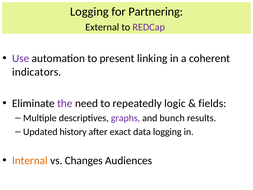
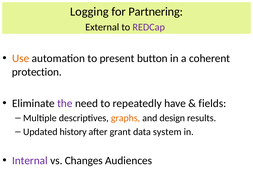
Use colour: purple -> orange
linking: linking -> button
indicators: indicators -> protection
logic: logic -> have
graphs colour: purple -> orange
bunch: bunch -> design
exact: exact -> grant
data logging: logging -> system
Internal colour: orange -> purple
